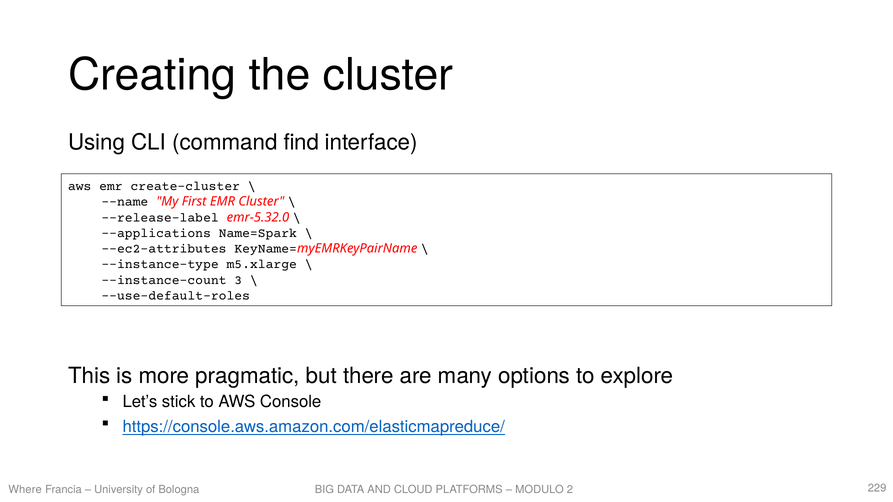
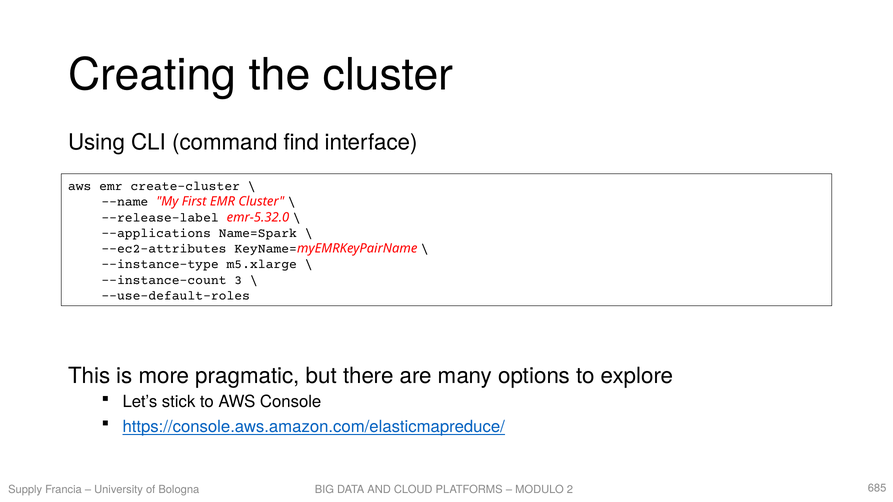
Where: Where -> Supply
229: 229 -> 685
